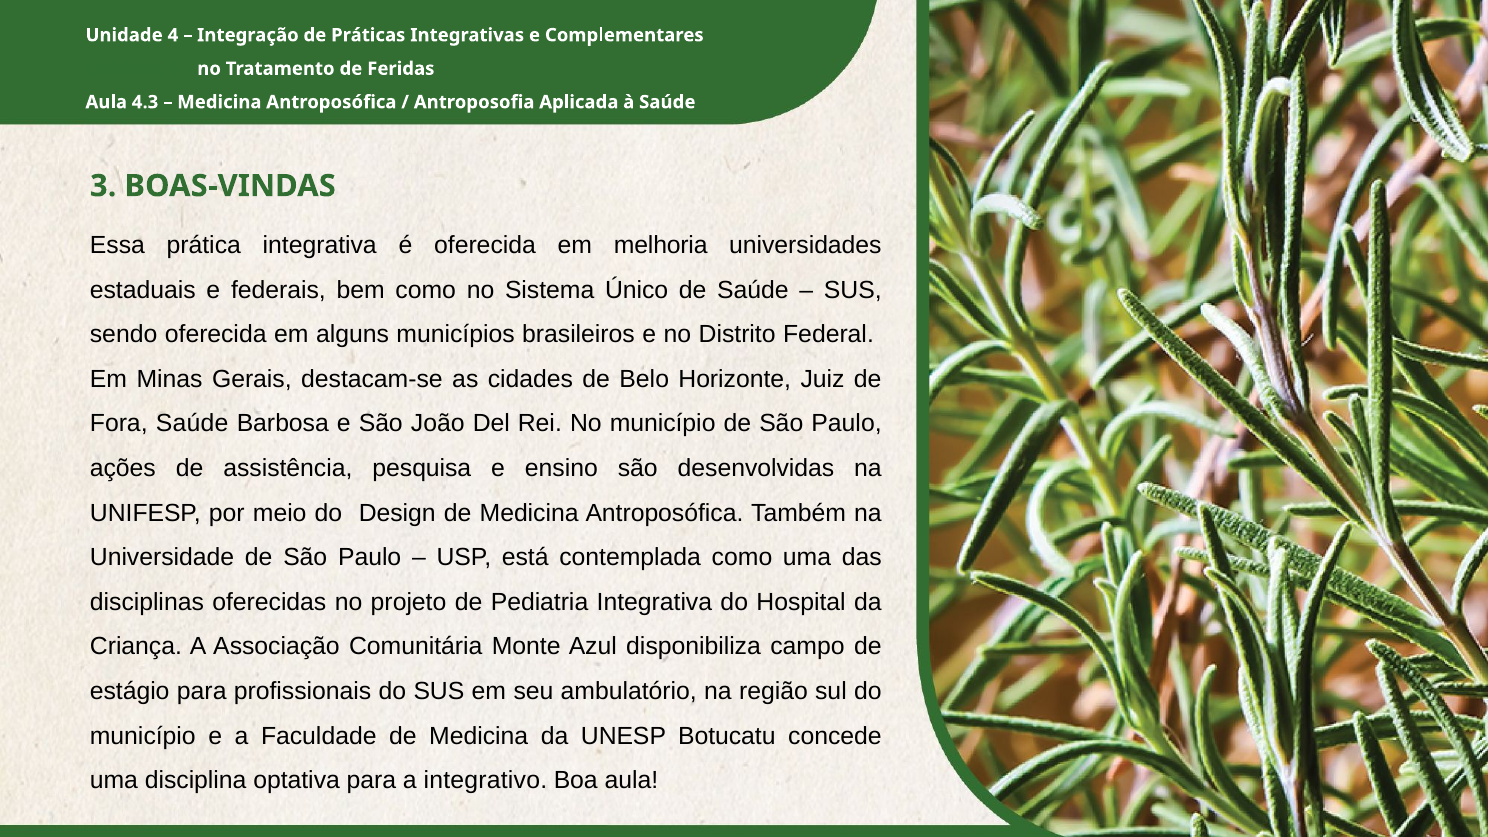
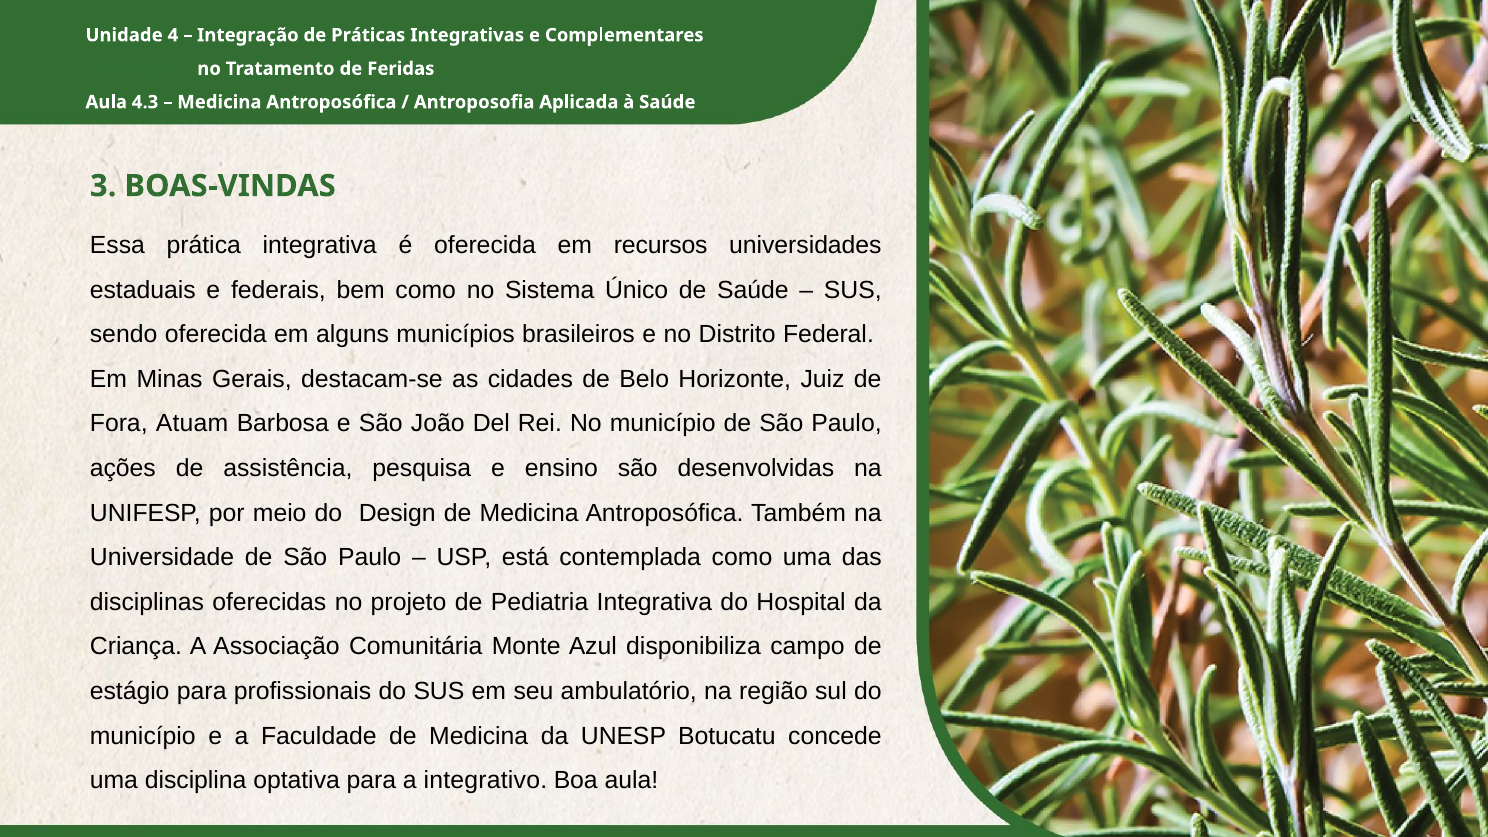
melhoria: melhoria -> recursos
Fora Saúde: Saúde -> Atuam
